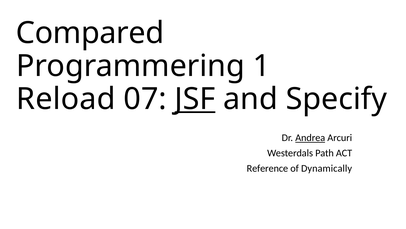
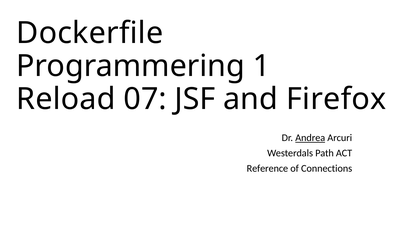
Compared: Compared -> Dockerfile
JSF underline: present -> none
Specify: Specify -> Firefox
Dynamically: Dynamically -> Connections
